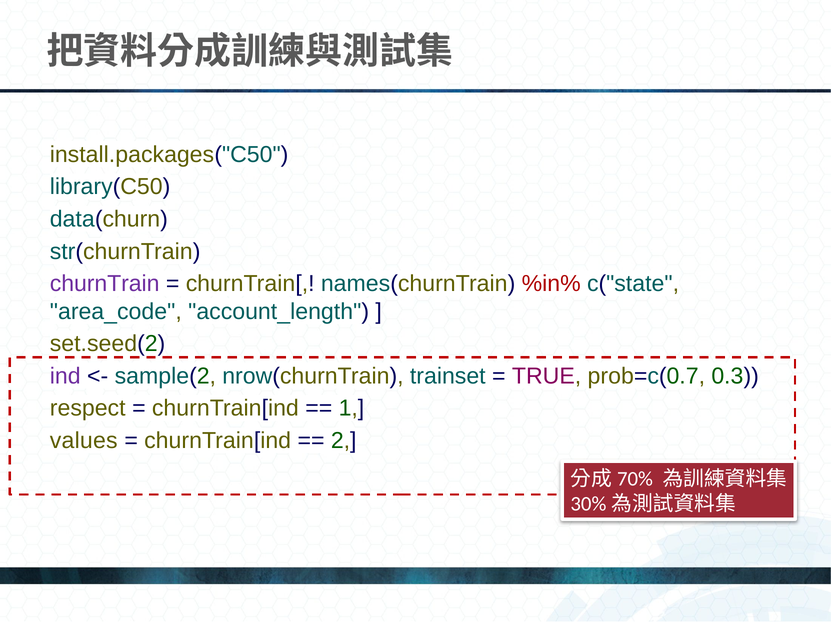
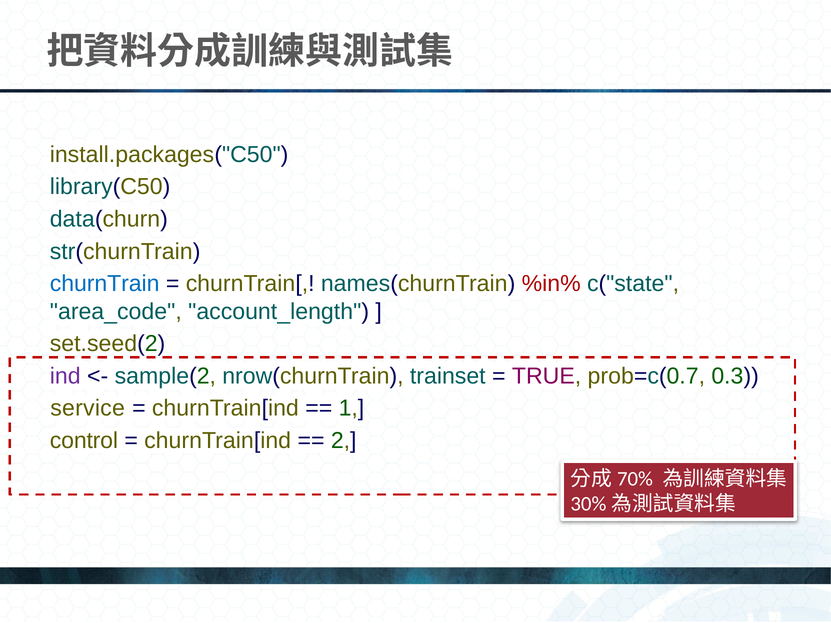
churnTrain colour: purple -> blue
respect: respect -> service
values: values -> control
